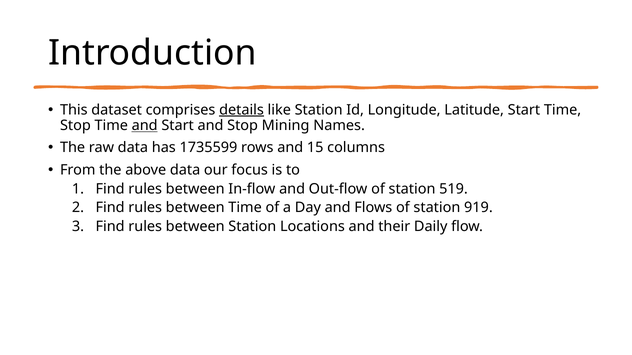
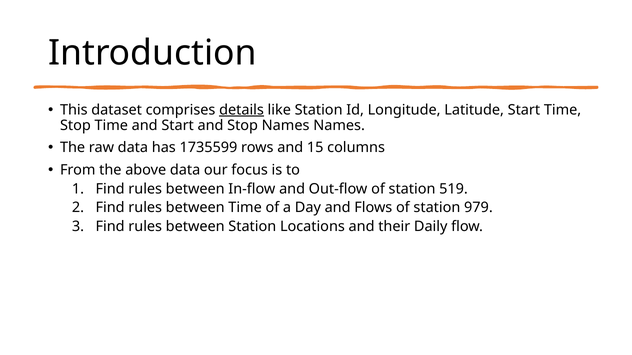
and at (145, 126) underline: present -> none
Stop Mining: Mining -> Names
919: 919 -> 979
